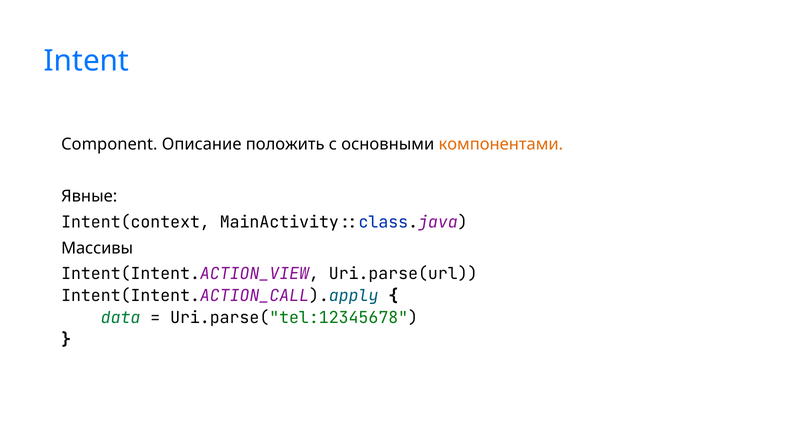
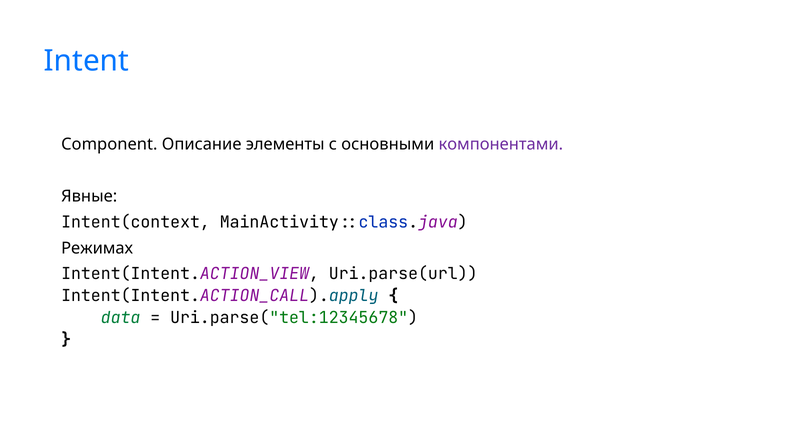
положить: положить -> элементы
компонентами colour: orange -> purple
Массивы: Массивы -> Режимах
